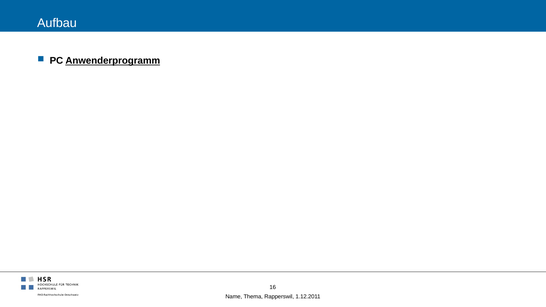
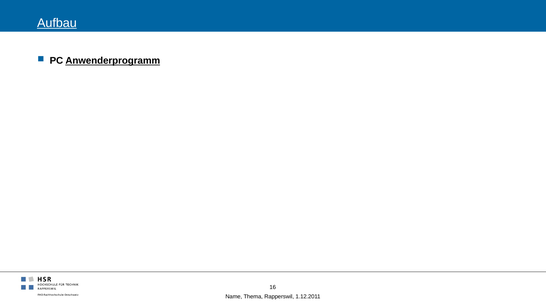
Aufbau underline: none -> present
